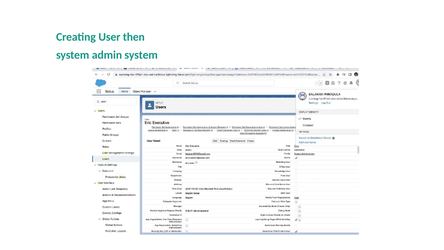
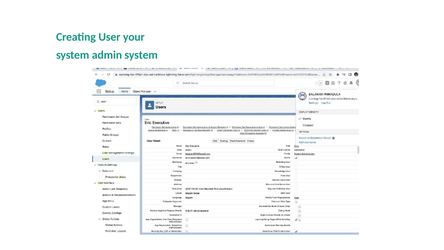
then: then -> your
